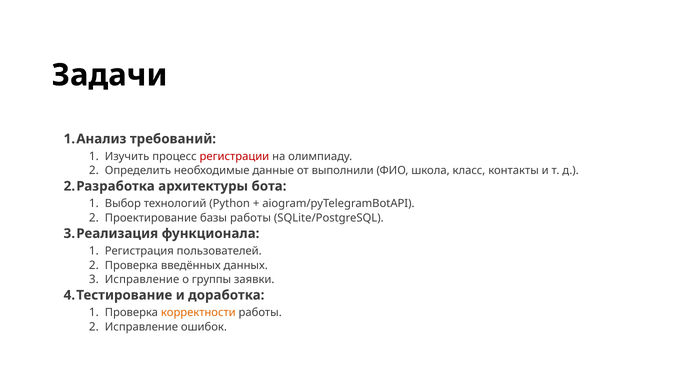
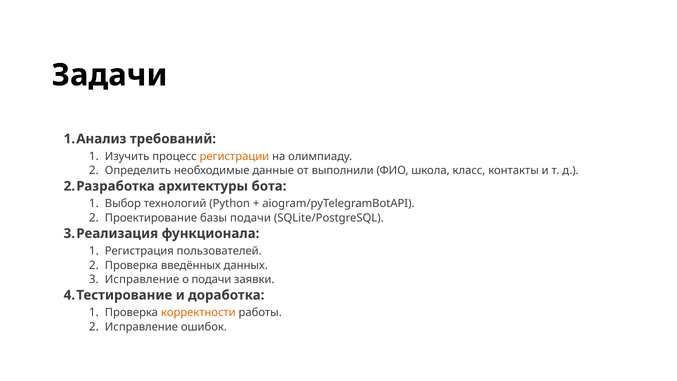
регистрации colour: red -> orange
базы работы: работы -> подачи
о группы: группы -> подачи
